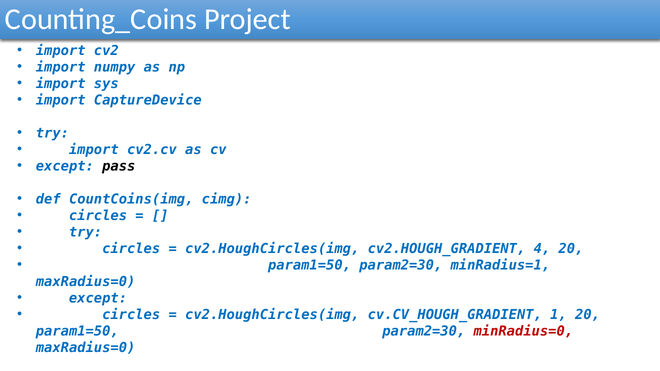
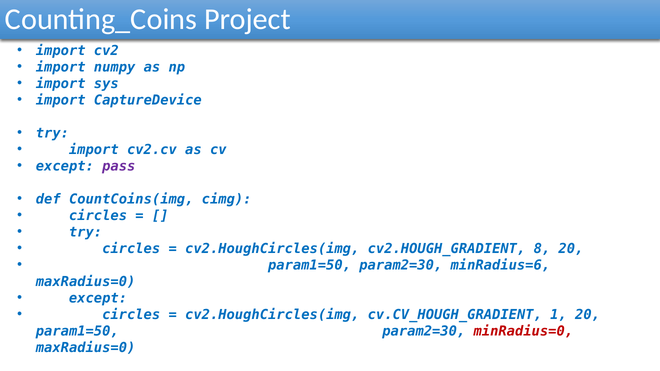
pass colour: black -> purple
4: 4 -> 8
minRadius=1: minRadius=1 -> minRadius=6
